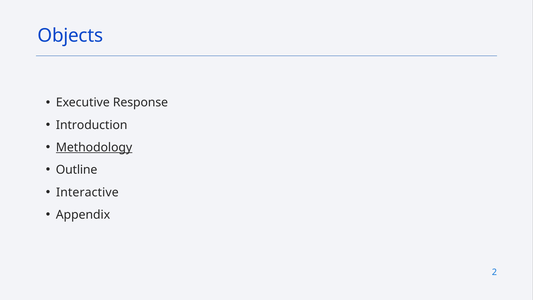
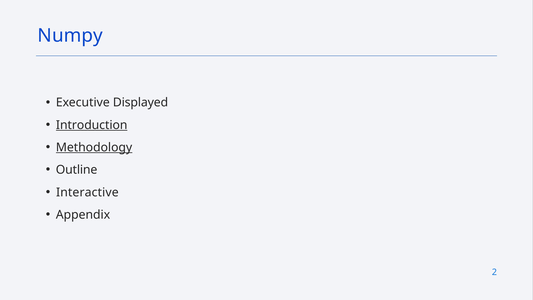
Objects: Objects -> Numpy
Response: Response -> Displayed
Introduction underline: none -> present
